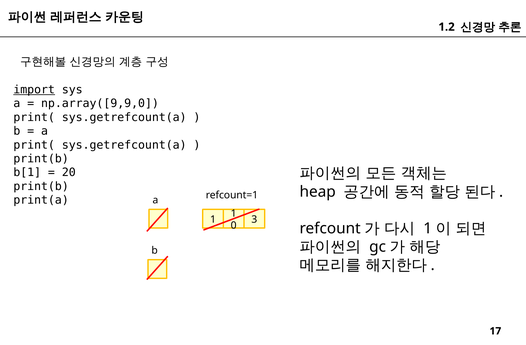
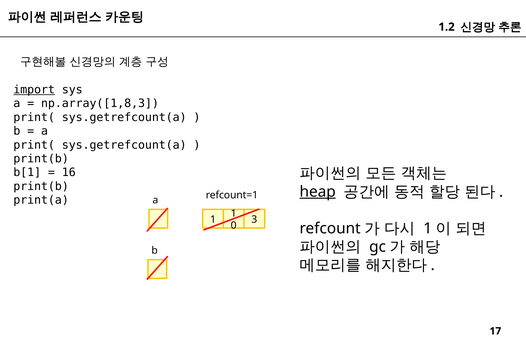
np.array([9,9,0: np.array([9,9,0 -> np.array([1,8,3
20: 20 -> 16
heap underline: none -> present
